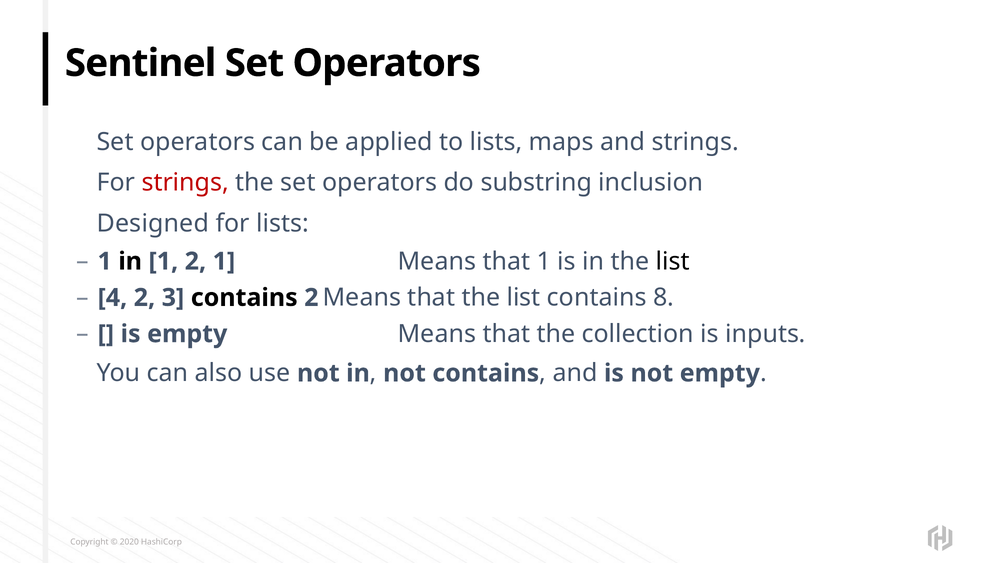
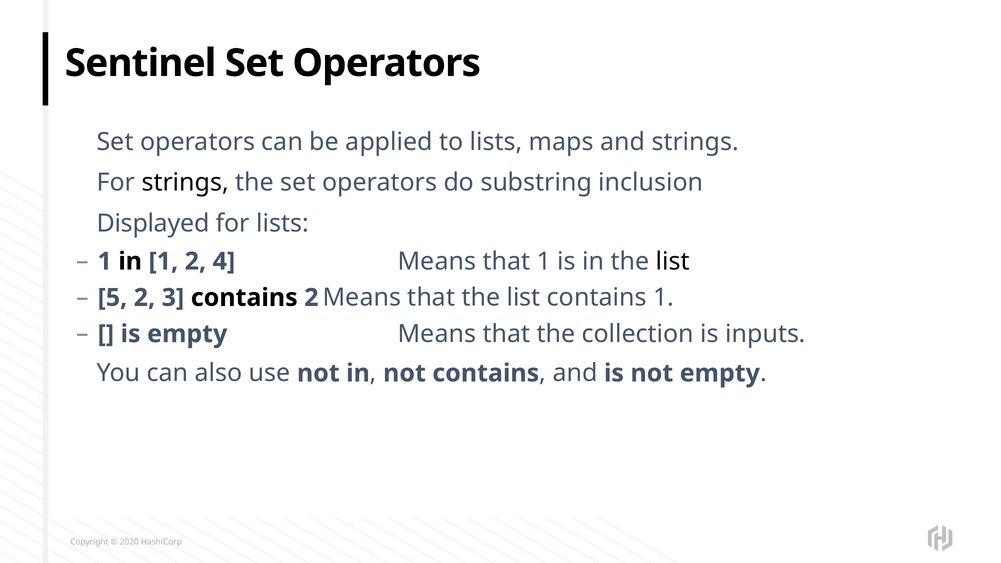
strings at (185, 183) colour: red -> black
Designed: Designed -> Displayed
2 1: 1 -> 4
4: 4 -> 5
contains 8: 8 -> 1
